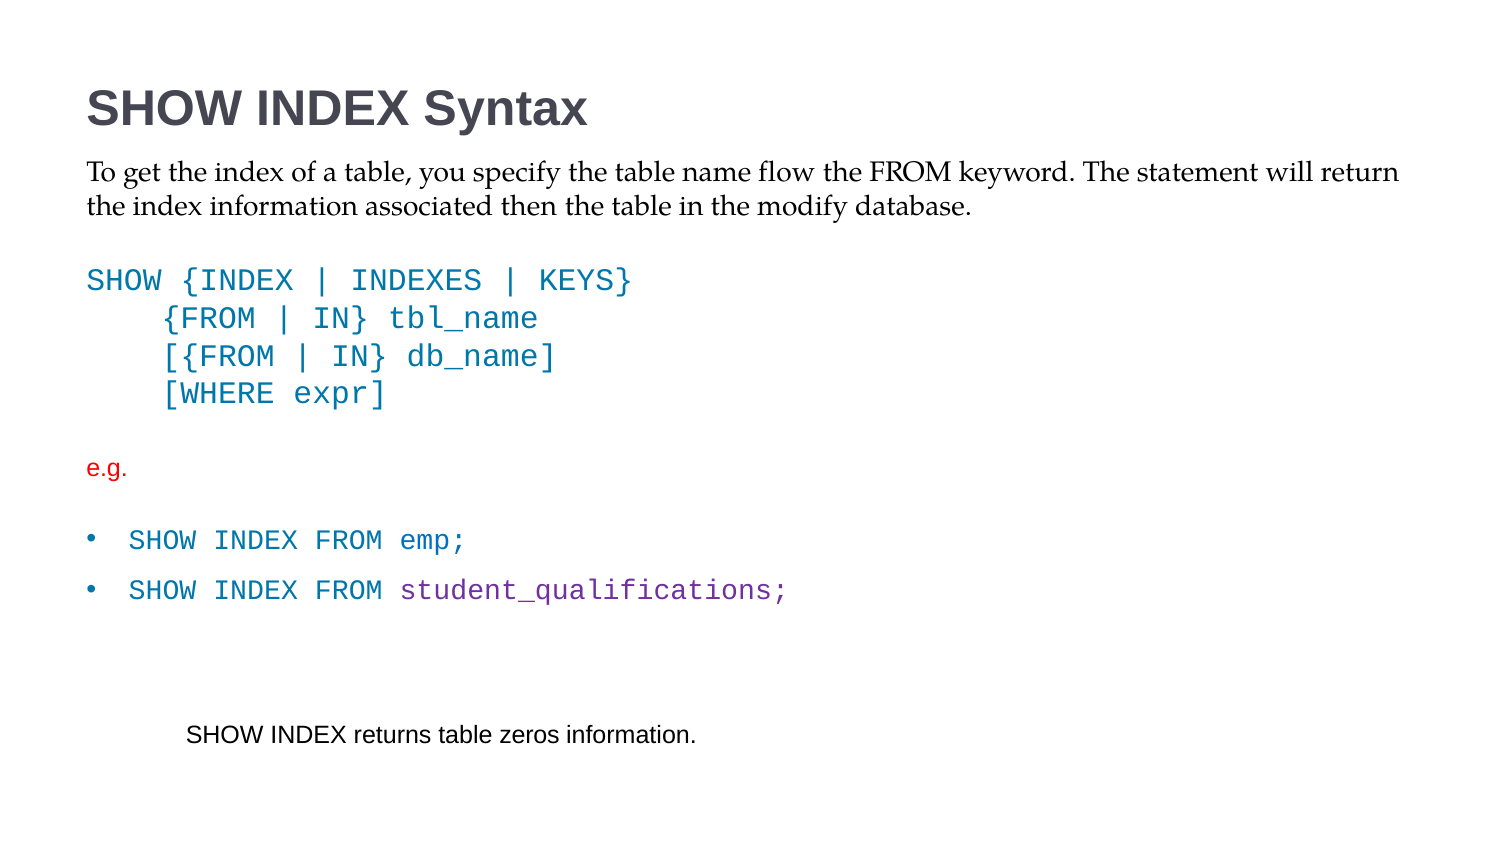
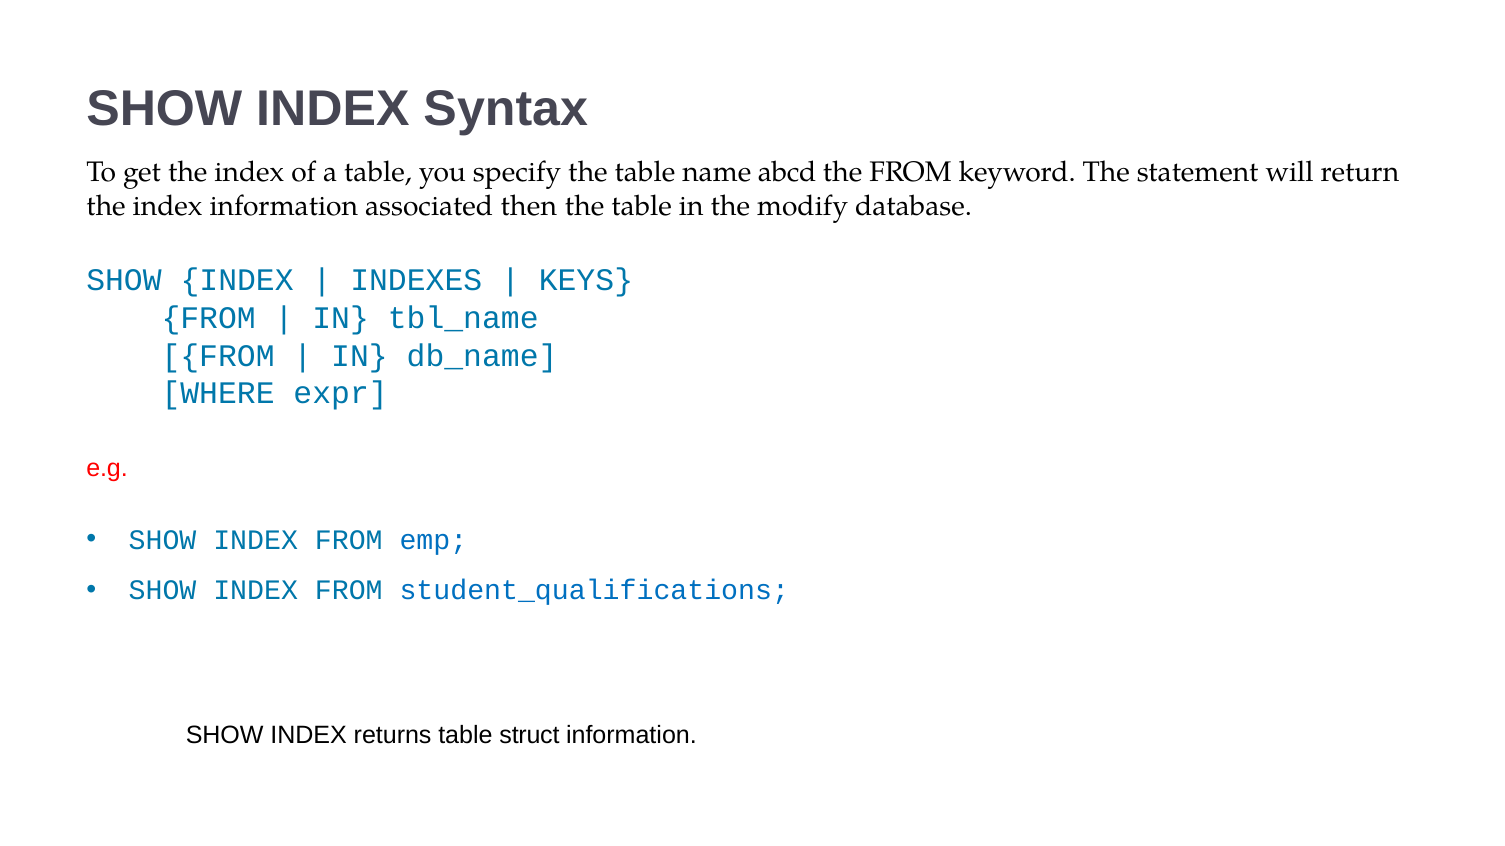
flow: flow -> abcd
student_qualifications colour: purple -> blue
zeros: zeros -> struct
